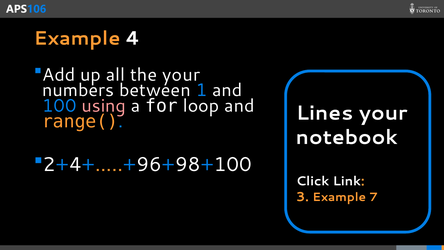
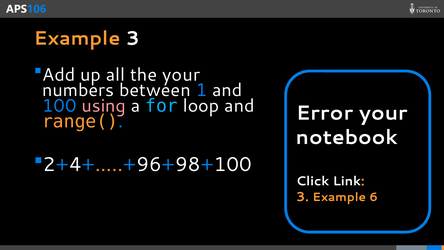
Example 4: 4 -> 3
for colour: white -> light blue
Lines: Lines -> Error
7: 7 -> 6
